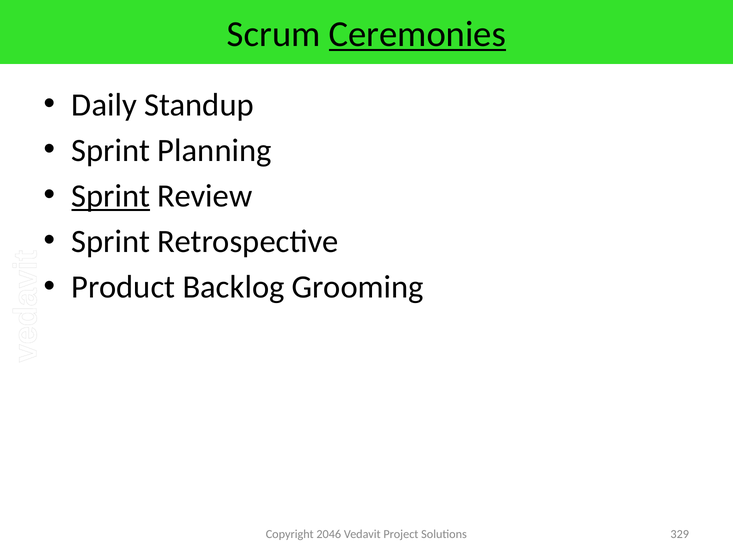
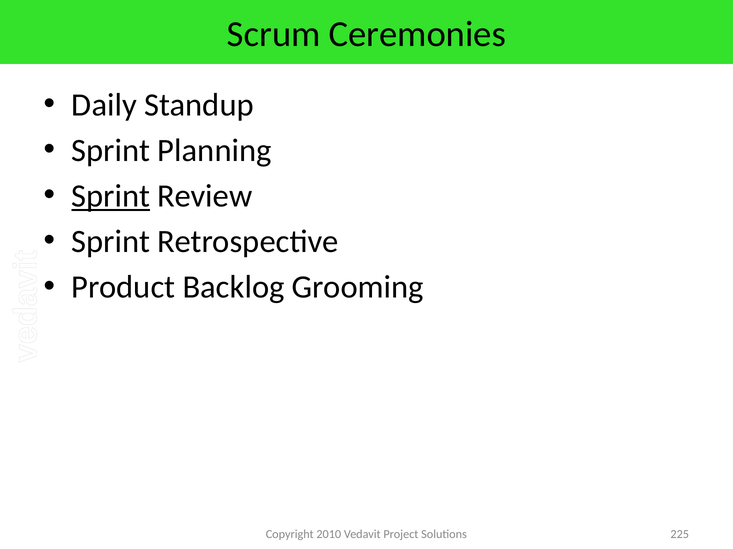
Ceremonies underline: present -> none
2046: 2046 -> 2010
329: 329 -> 225
